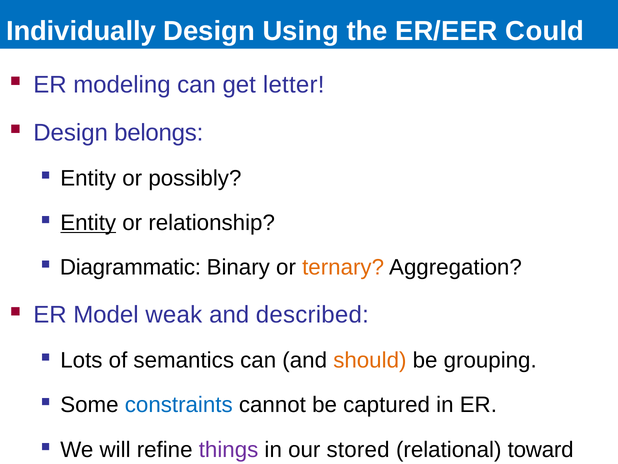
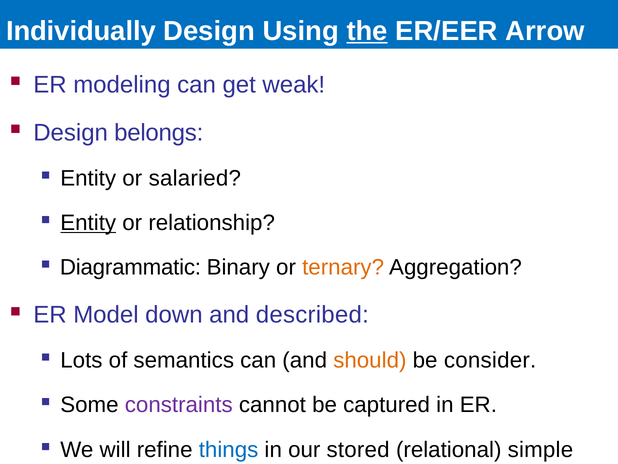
the underline: none -> present
Could: Could -> Arrow
letter: letter -> weak
possibly: possibly -> salaried
weak: weak -> down
grouping: grouping -> consider
constraints colour: blue -> purple
things colour: purple -> blue
toward: toward -> simple
